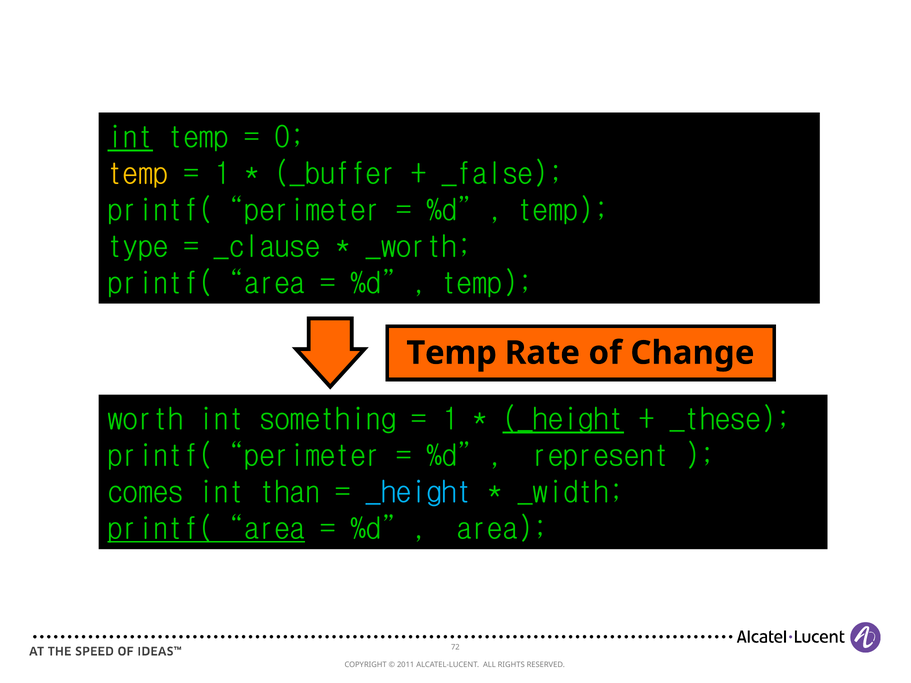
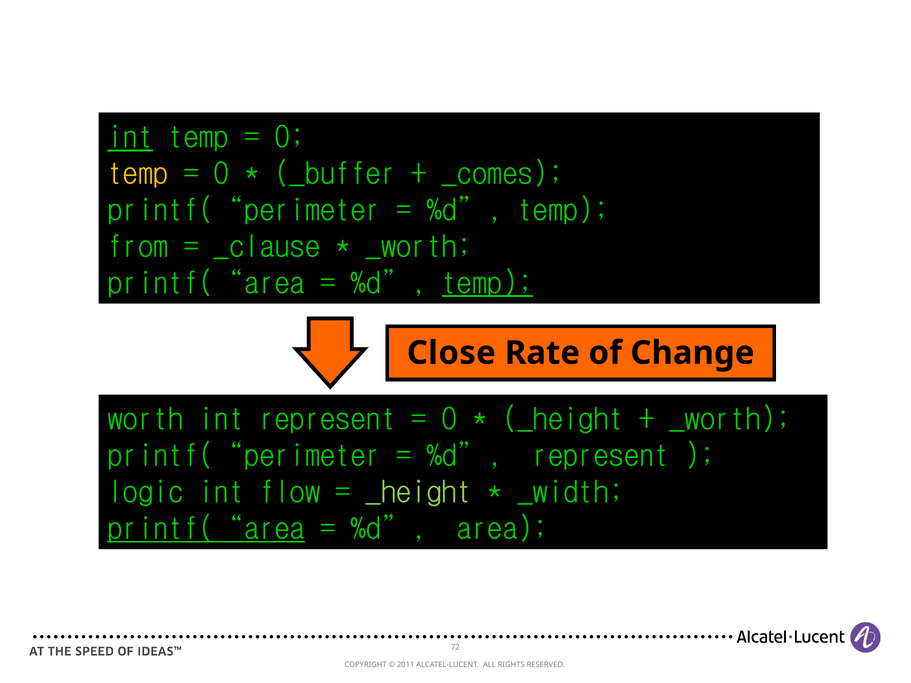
1 at (222, 174): 1 -> 0
_false: _false -> _comes
type: type -> from
temp at (487, 283) underline: none -> present
Temp at (452, 353): Temp -> Close
int something: something -> represent
1 at (449, 420): 1 -> 0
_height at (563, 420) underline: present -> none
_these at (730, 420): _these -> _worth
comes: comes -> logic
than: than -> flow
_height at (419, 492) colour: light blue -> light green
